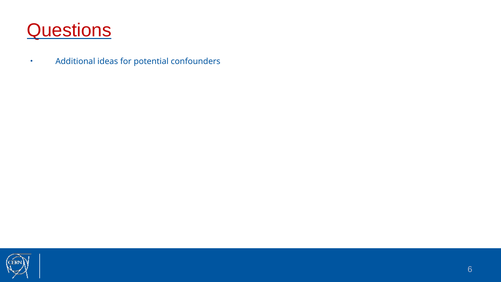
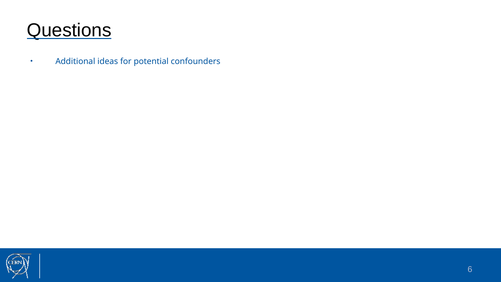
Questions colour: red -> black
